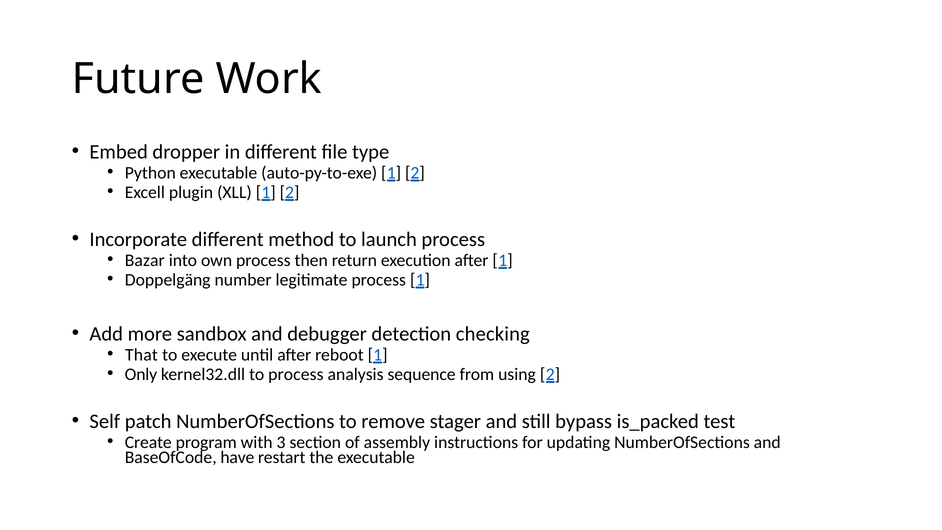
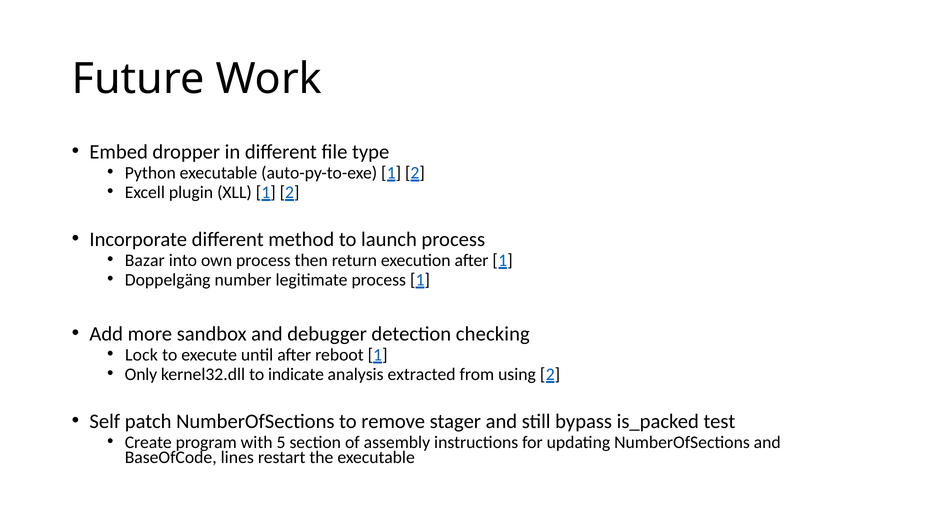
That: That -> Lock
to process: process -> indicate
sequence: sequence -> extracted
3: 3 -> 5
have: have -> lines
